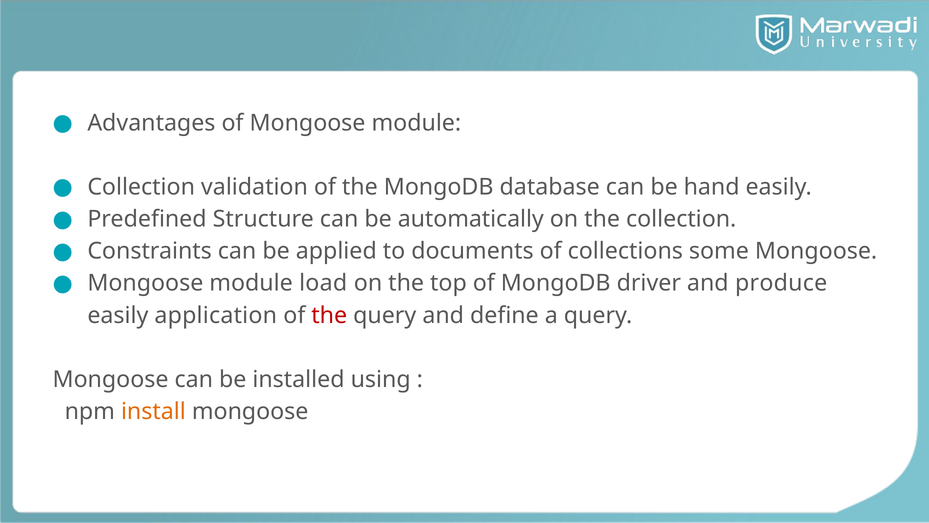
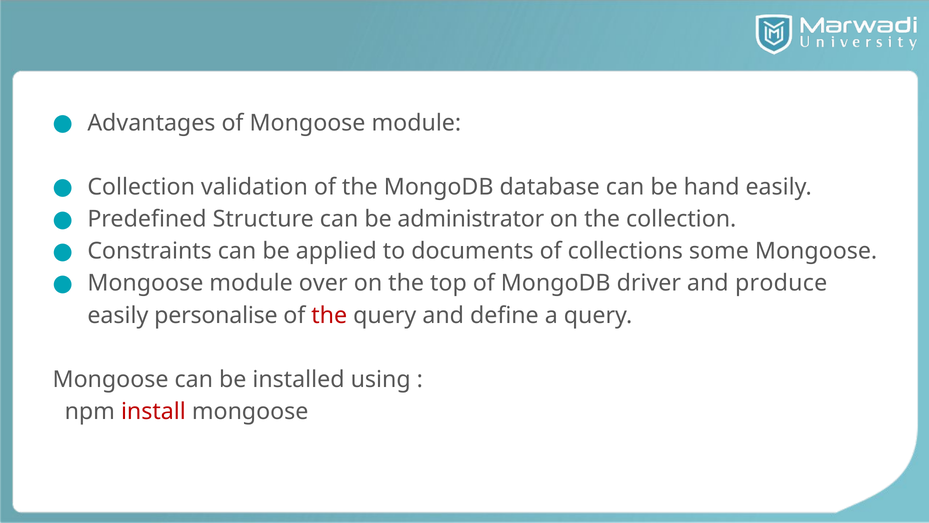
automatically: automatically -> administrator
load: load -> over
application: application -> personalise
install colour: orange -> red
